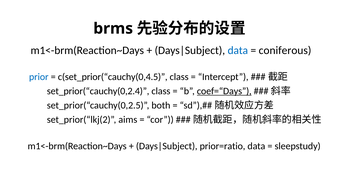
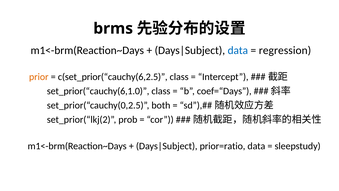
coniferous: coniferous -> regression
prior colour: blue -> orange
c(set_prior(“cauchy(0,4.5: c(set_prior(“cauchy(0,4.5 -> c(set_prior(“cauchy(6,2.5
set_prior(“cauchy(0,2.4: set_prior(“cauchy(0,2.4 -> set_prior(“cauchy(6,1.0
coef=“Days underline: present -> none
aims: aims -> prob
